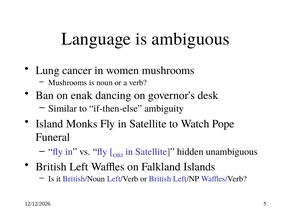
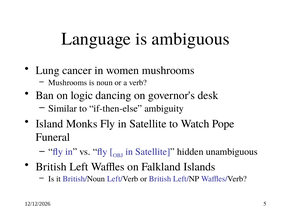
enak: enak -> logic
